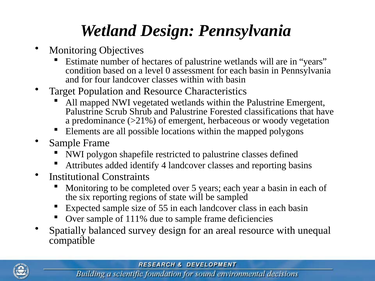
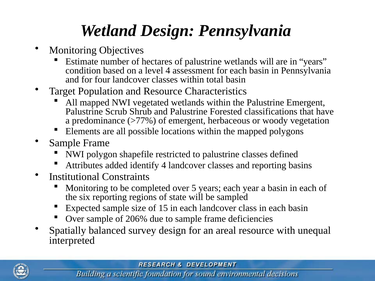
level 0: 0 -> 4
within with: with -> total
>21%: >21% -> >77%
55: 55 -> 15
111%: 111% -> 206%
compatible: compatible -> interpreted
